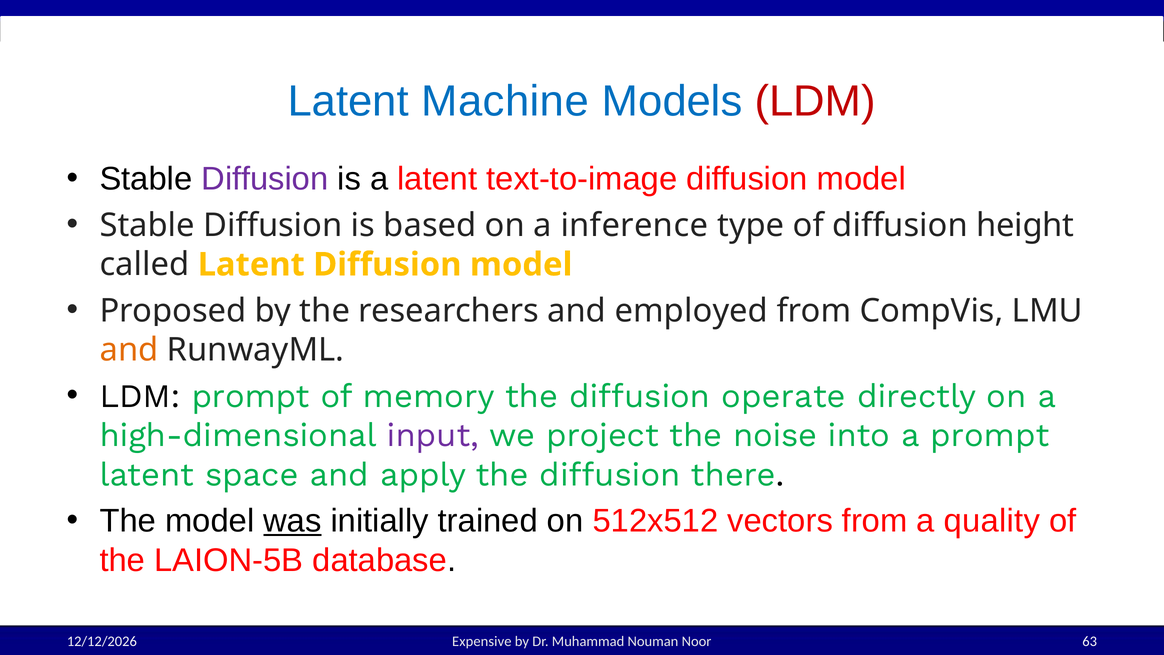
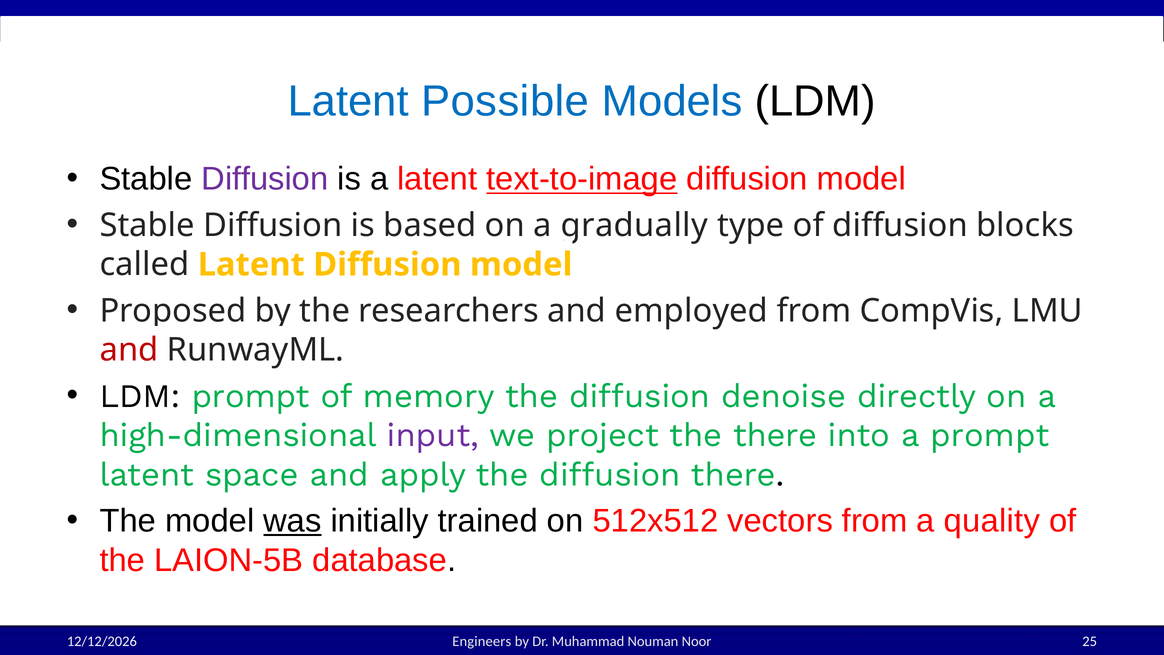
Machine: Machine -> Possible
LDM at (815, 101) colour: red -> black
text-to-image underline: none -> present
inference: inference -> gradually
height: height -> blocks
and at (129, 350) colour: orange -> red
operate: operate -> denoise
the noise: noise -> there
Expensive: Expensive -> Engineers
63: 63 -> 25
